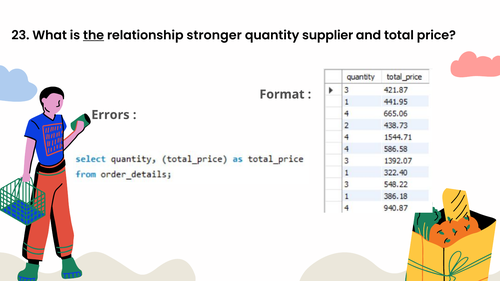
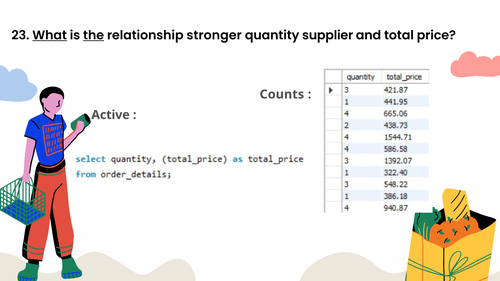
What underline: none -> present
Format: Format -> Counts
Errors: Errors -> Active
